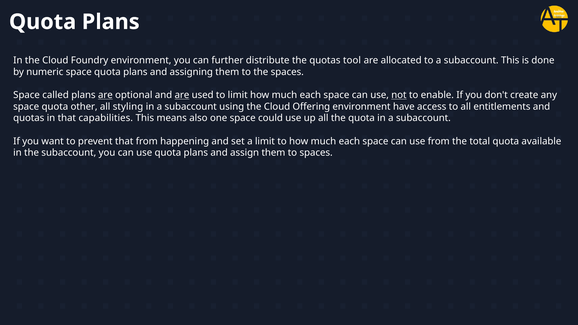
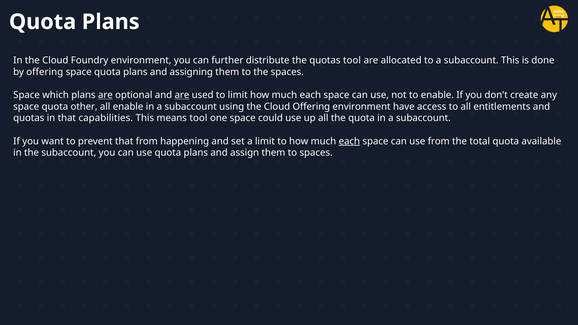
by numeric: numeric -> offering
called: called -> which
not underline: present -> none
all styling: styling -> enable
means also: also -> tool
each at (349, 141) underline: none -> present
